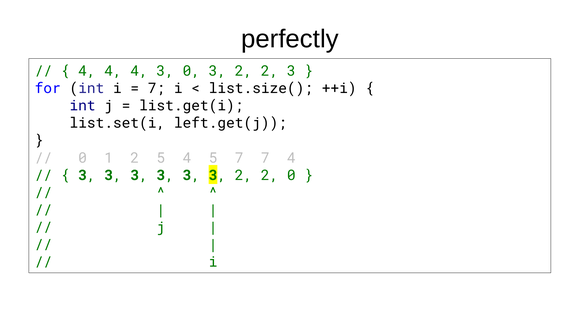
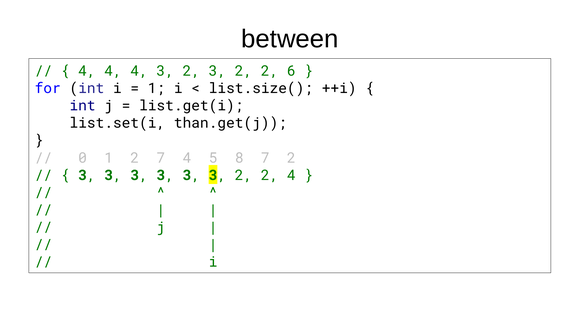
perfectly: perfectly -> between
4 3 0: 0 -> 2
2 3: 3 -> 6
7 at (156, 88): 7 -> 1
left.get(j: left.get(j -> than.get(j
2 5: 5 -> 7
7 at (239, 158): 7 -> 8
7 4: 4 -> 2
2 0: 0 -> 4
